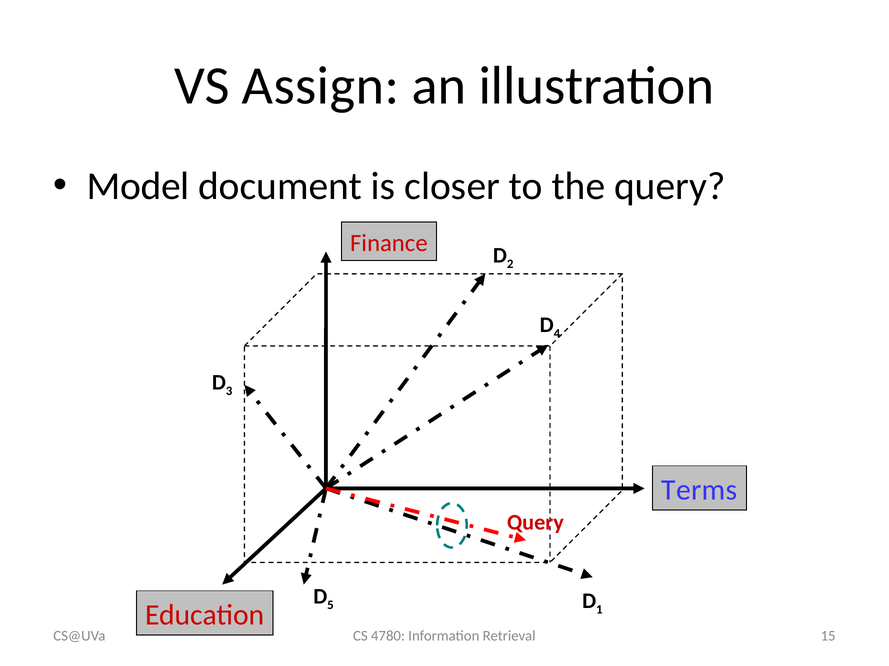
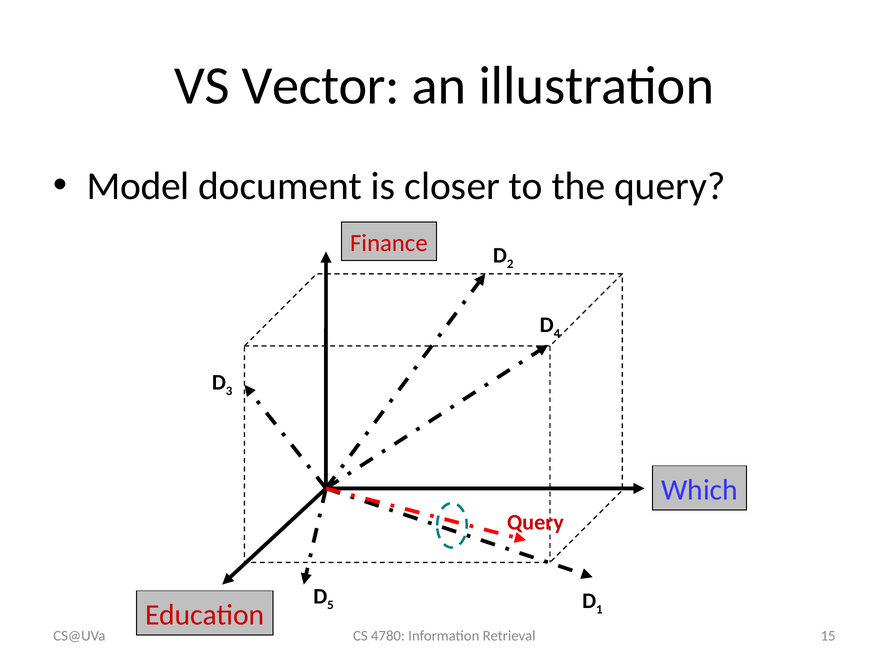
Assign: Assign -> Vector
Terms: Terms -> Which
